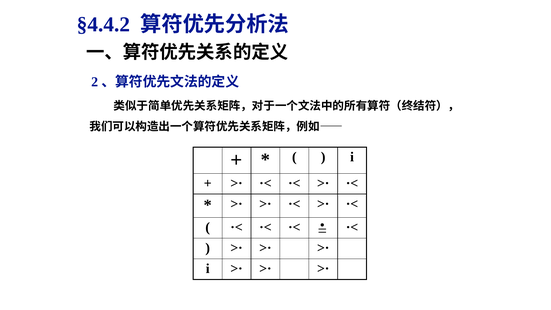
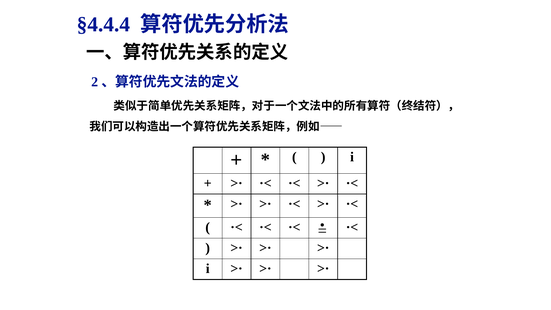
§4.4.2: §4.4.2 -> §4.4.4
